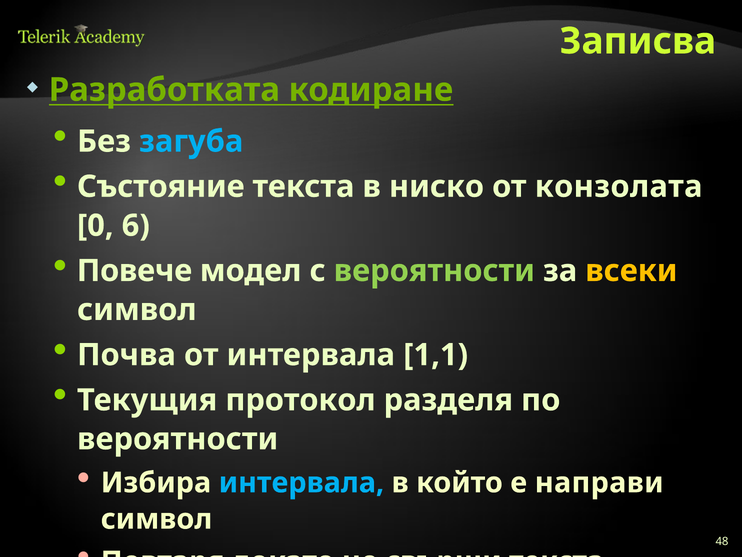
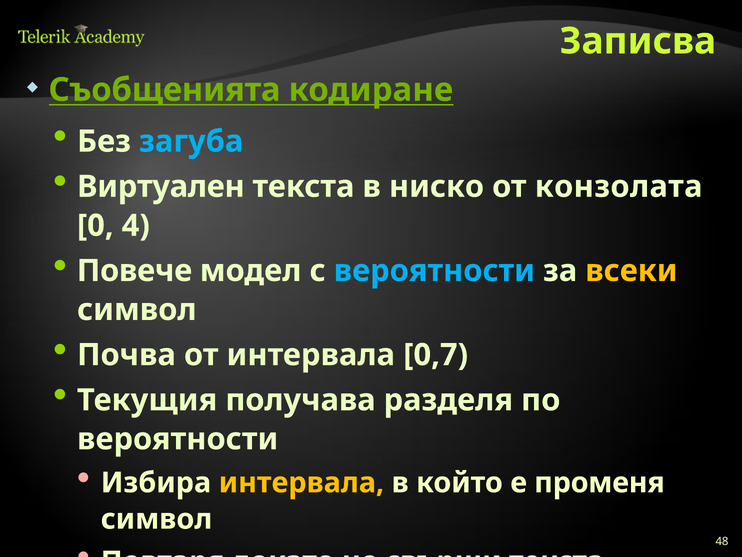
Разработката: Разработката -> Съобщенията
Състояние: Състояние -> Виртуален
6: 6 -> 4
вероятности at (434, 271) colour: light green -> light blue
1,1: 1,1 -> 0,7
Текущия протокол: протокол -> получава
интервала at (301, 482) colour: light blue -> yellow
направи: направи -> променя
